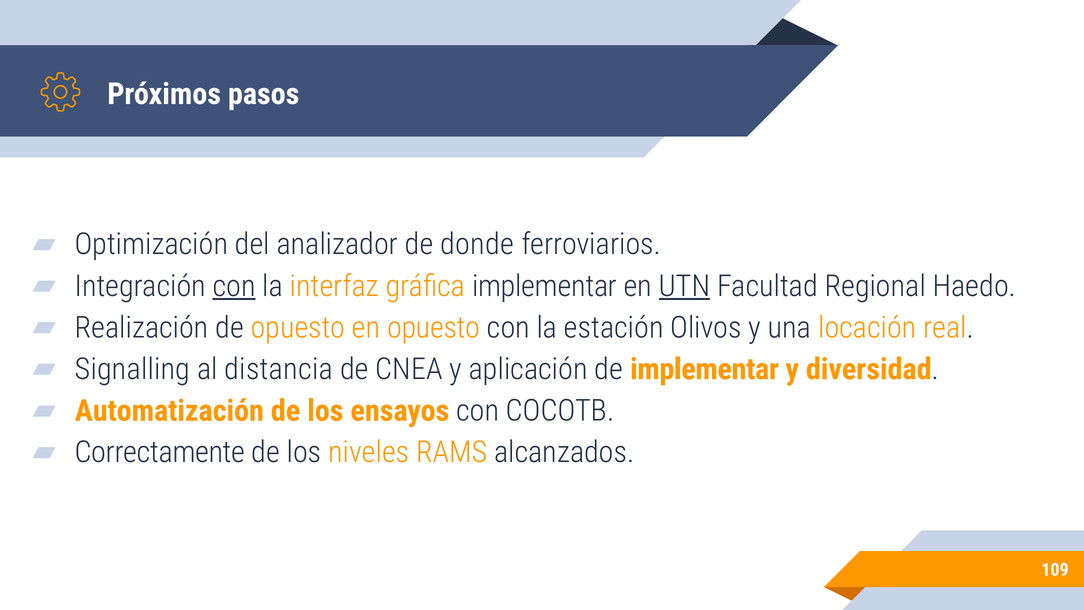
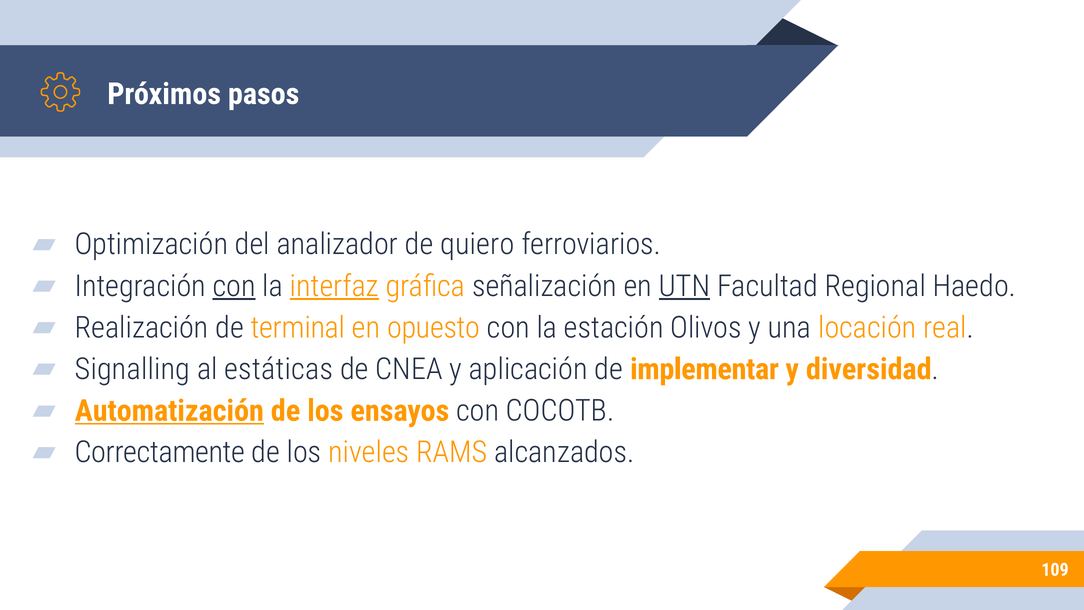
donde: donde -> quiero
interfaz underline: none -> present
gráfica implementar: implementar -> señalización
de opuesto: opuesto -> terminal
distancia: distancia -> estáticas
Automatización underline: none -> present
